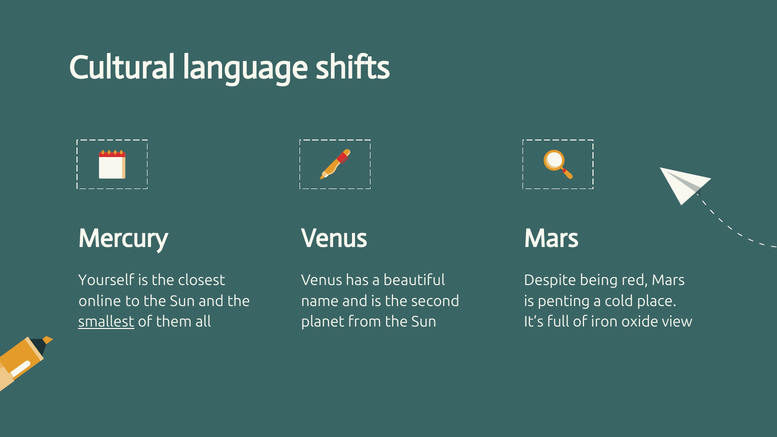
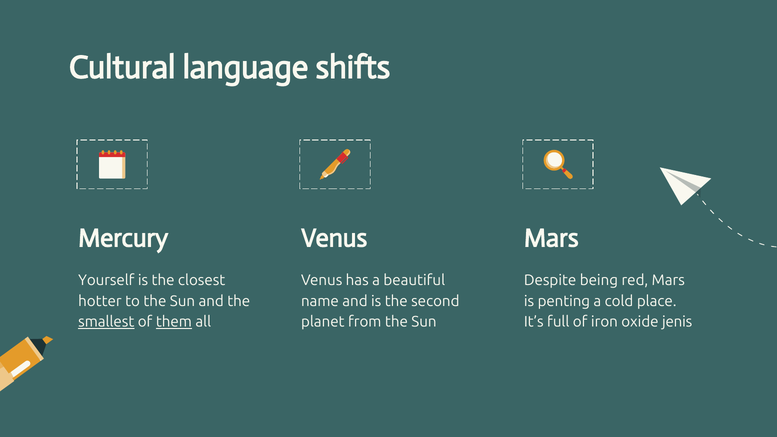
online: online -> hotter
them underline: none -> present
view: view -> jenis
